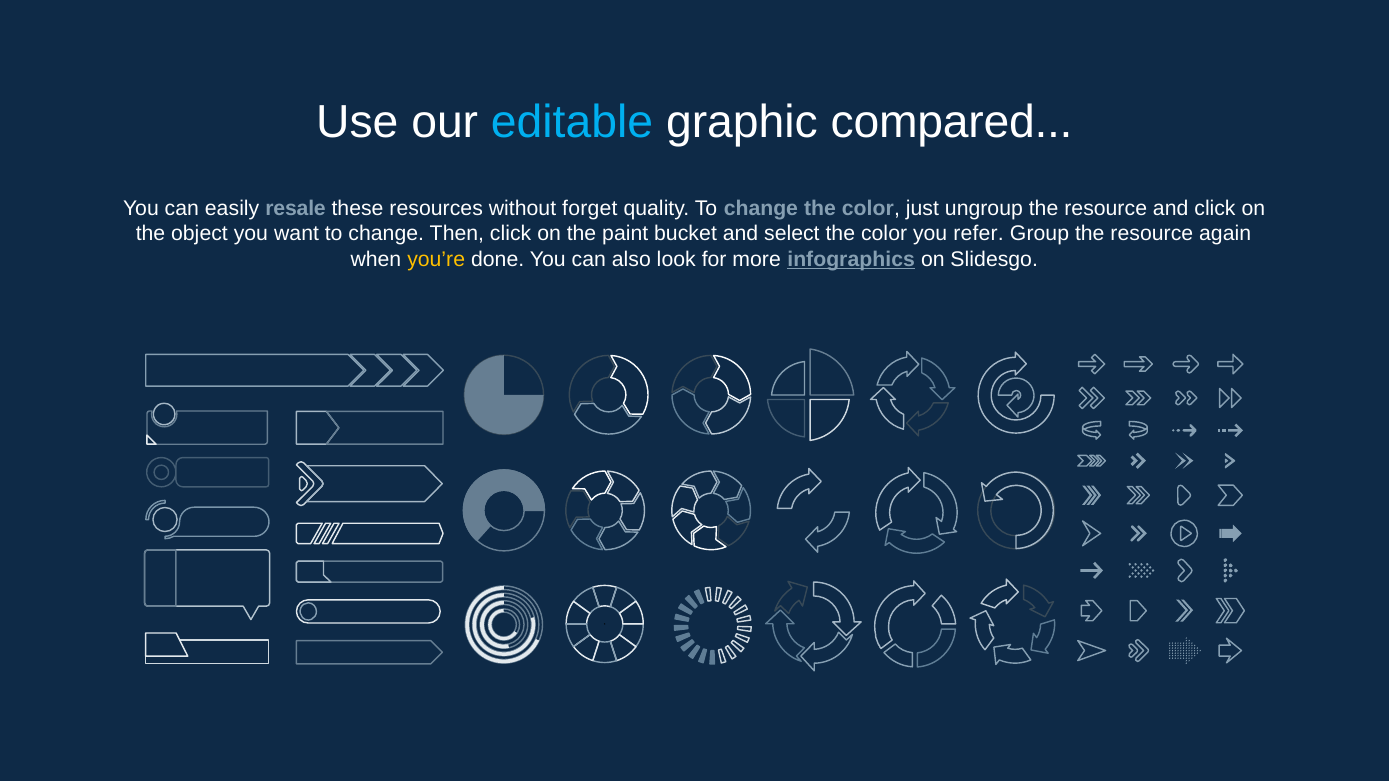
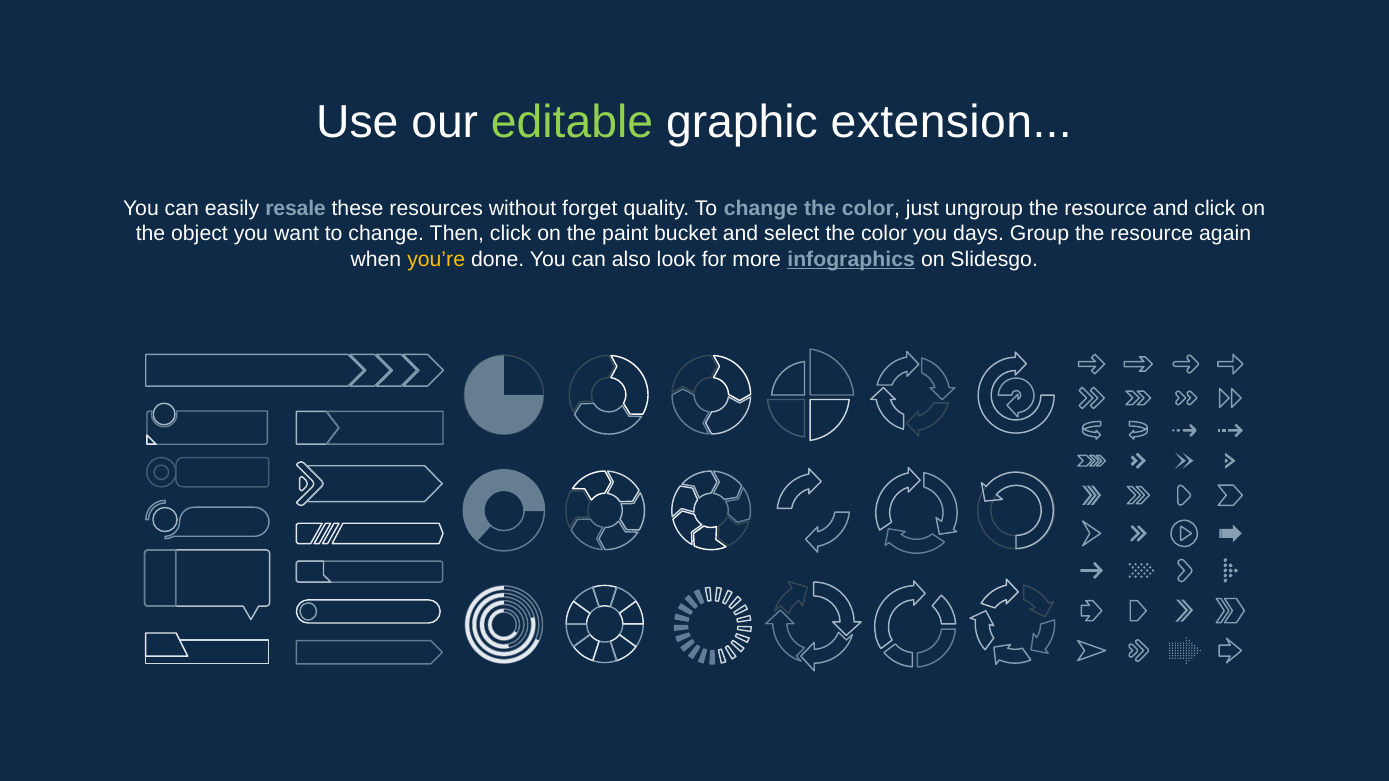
editable colour: light blue -> light green
compared: compared -> extension
refer: refer -> days
